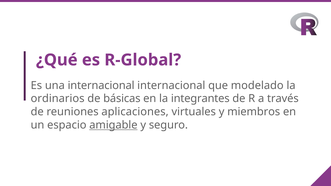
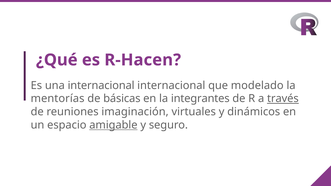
R-Global: R-Global -> R-Hacen
ordinarios: ordinarios -> mentorías
través underline: none -> present
aplicaciones: aplicaciones -> imaginación
miembros: miembros -> dinámicos
